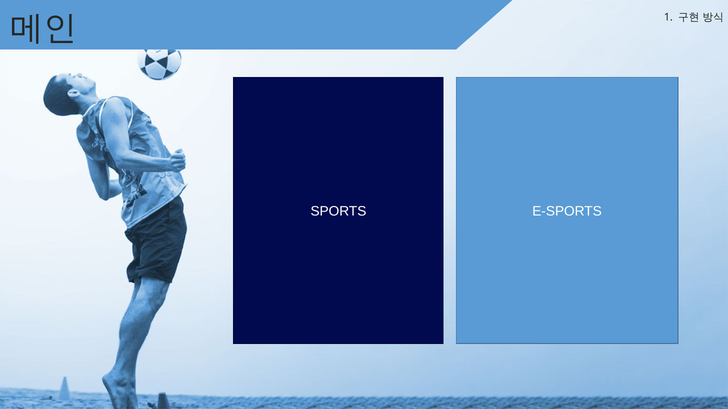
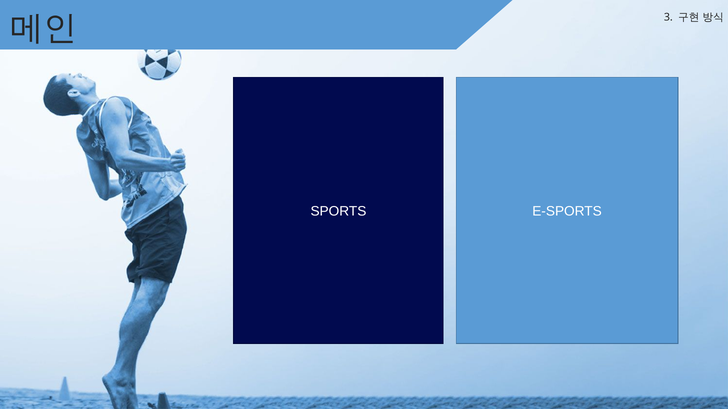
1: 1 -> 3
